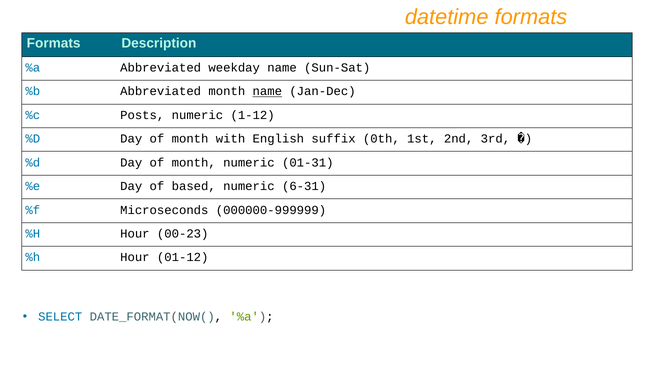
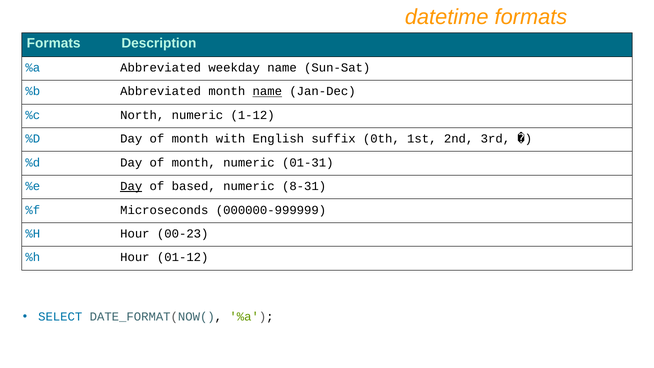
Posts: Posts -> North
Day at (131, 186) underline: none -> present
6-31: 6-31 -> 8-31
